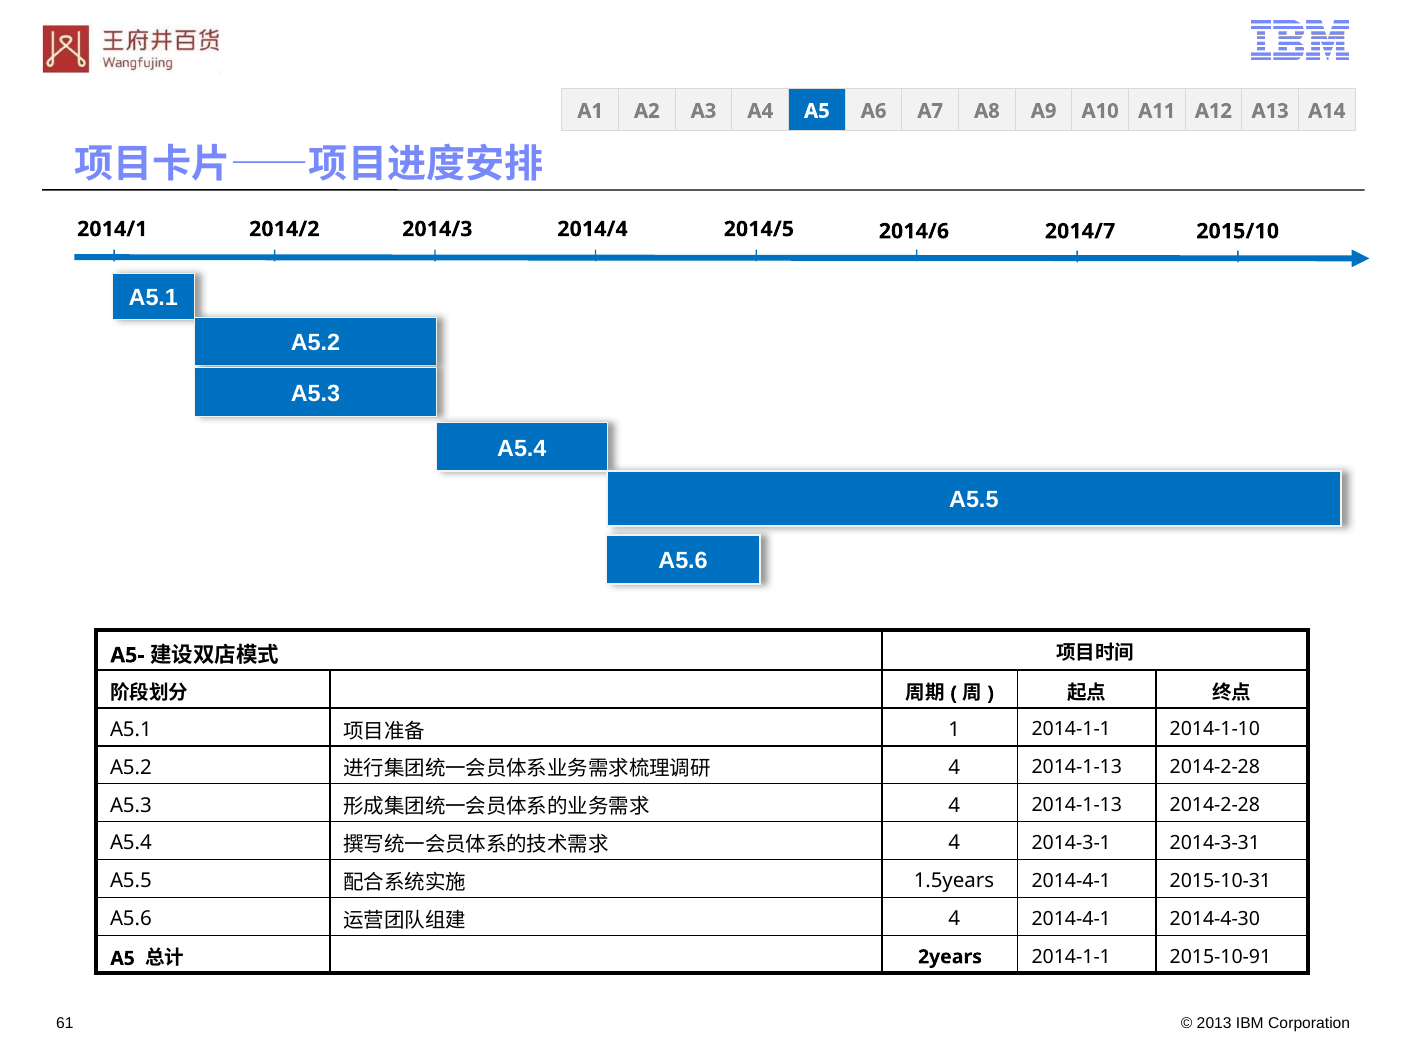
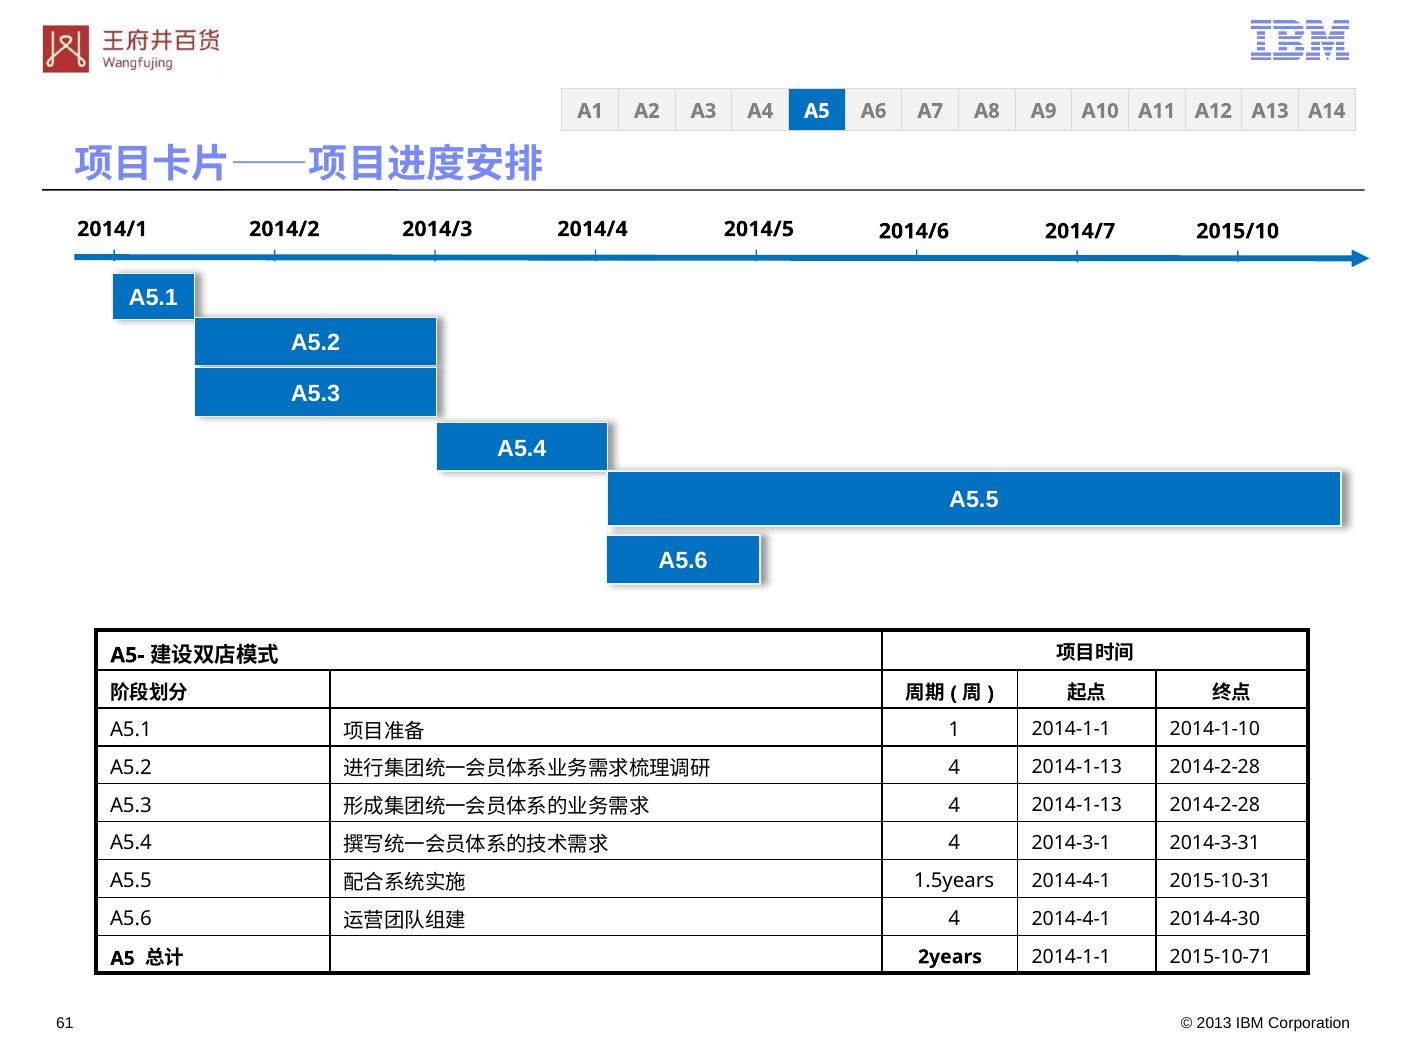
2015-10-91: 2015-10-91 -> 2015-10-71
